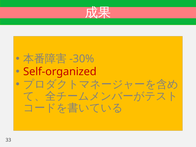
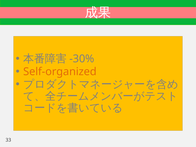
Self-organized colour: red -> orange
